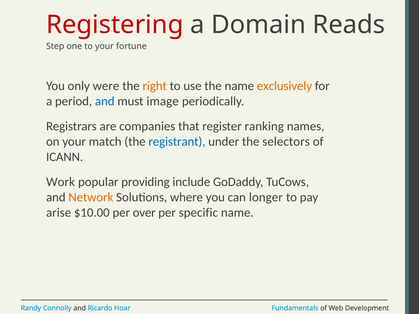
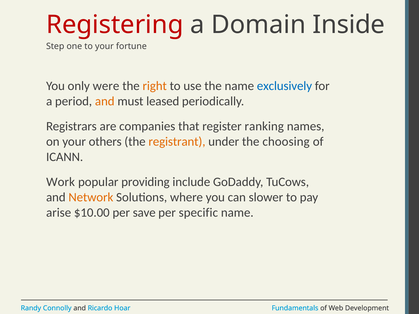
Reads: Reads -> Inside
exclusively colour: orange -> blue
and at (105, 101) colour: blue -> orange
image: image -> leased
match: match -> others
registrant colour: blue -> orange
selectors: selectors -> choosing
longer: longer -> slower
over: over -> save
